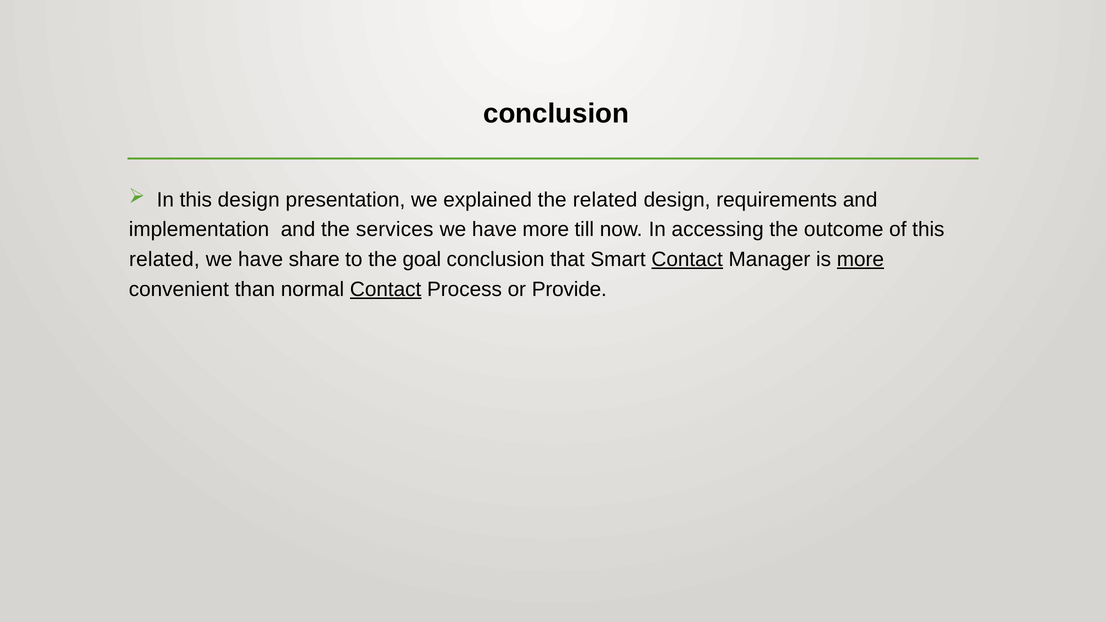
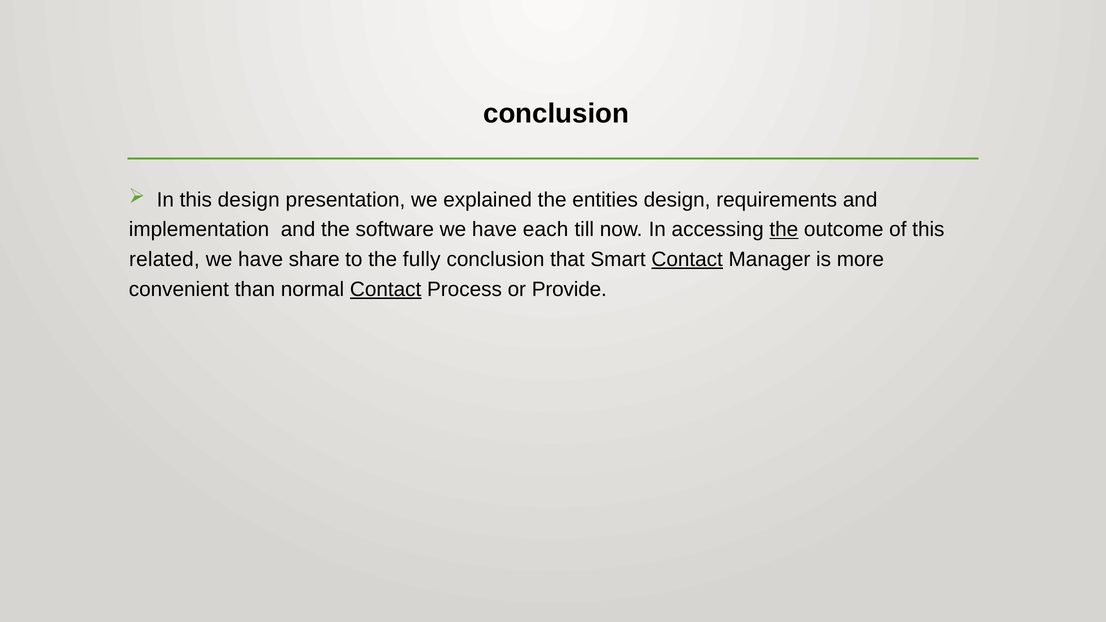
the related: related -> entities
services: services -> software
have more: more -> each
the at (784, 230) underline: none -> present
goal: goal -> fully
more at (860, 259) underline: present -> none
